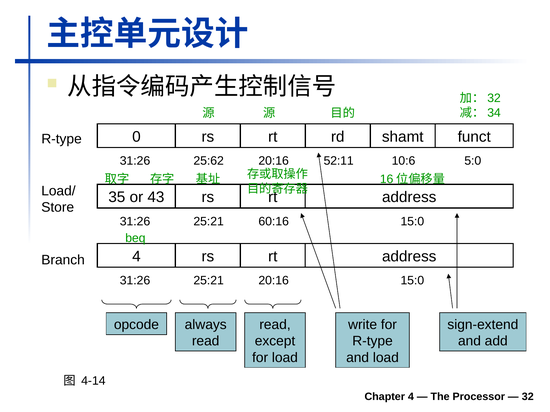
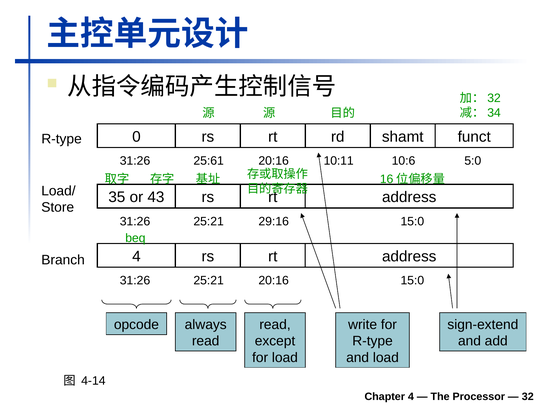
25:62: 25:62 -> 25:61
52:11: 52:11 -> 10:11
60:16: 60:16 -> 29:16
